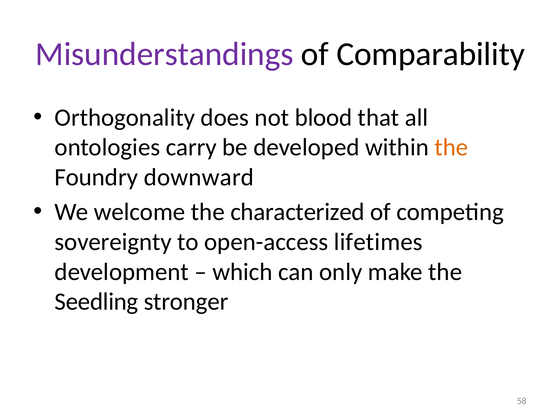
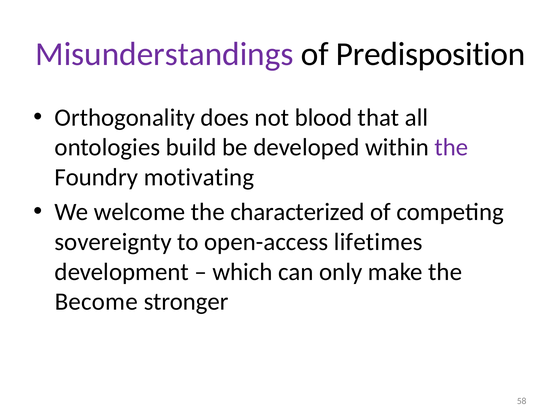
Comparability: Comparability -> Predisposition
carry: carry -> build
the at (451, 147) colour: orange -> purple
downward: downward -> motivating
Seedling: Seedling -> Become
